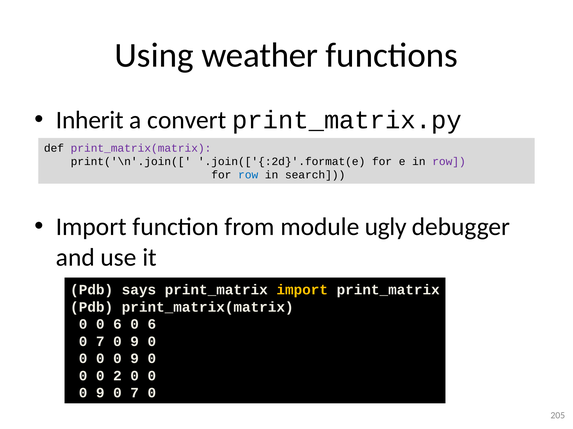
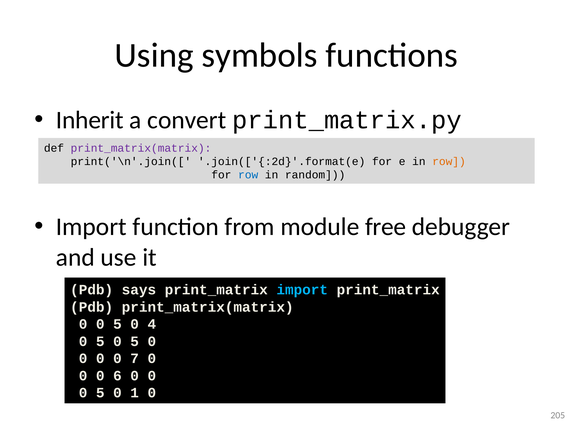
weather: weather -> symbols
row at (449, 162) colour: purple -> orange
search: search -> random
ugly: ugly -> free
import at (302, 290) colour: yellow -> light blue
6 at (117, 325): 6 -> 5
6 at (152, 325): 6 -> 4
7 at (100, 342): 7 -> 5
9 at (135, 342): 9 -> 5
9 at (135, 359): 9 -> 7
2: 2 -> 6
9 at (100, 394): 9 -> 5
7 at (135, 394): 7 -> 1
